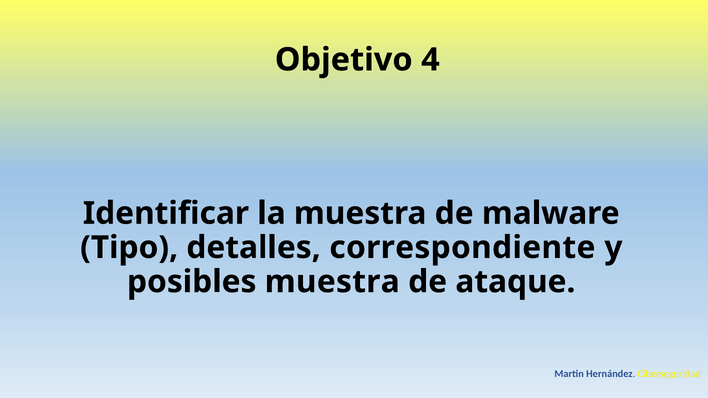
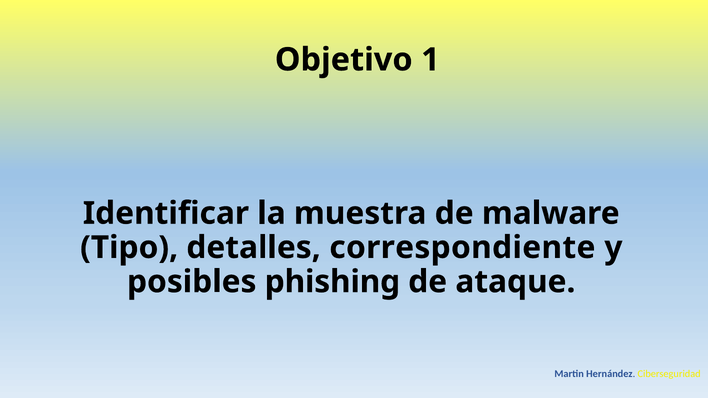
4: 4 -> 1
posibles muestra: muestra -> phishing
